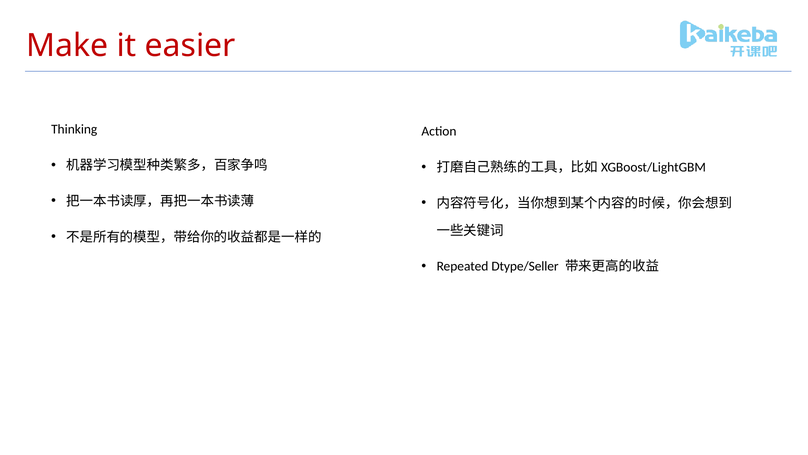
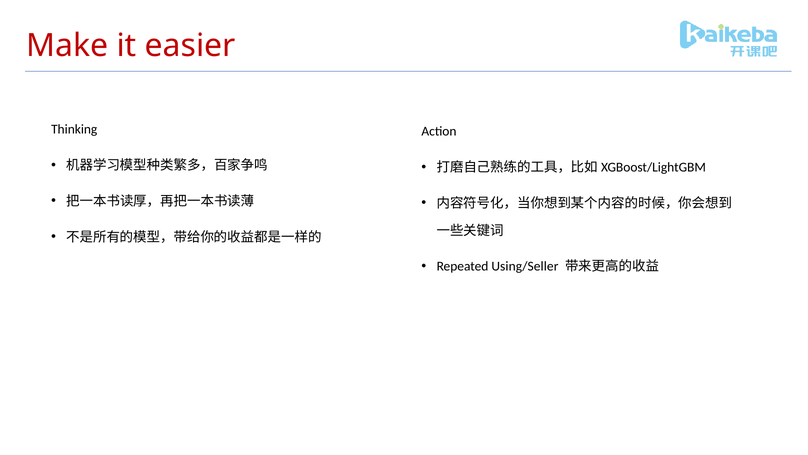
Dtype/Seller: Dtype/Seller -> Using/Seller
